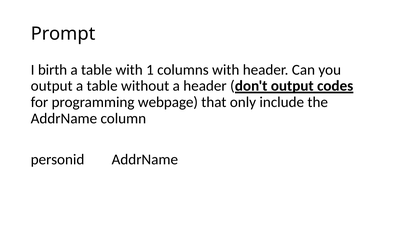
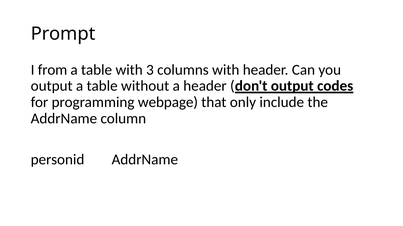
birth: birth -> from
1: 1 -> 3
